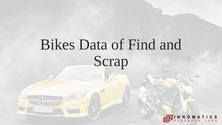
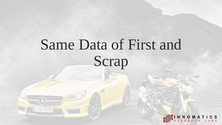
Bikes: Bikes -> Same
Find: Find -> First
